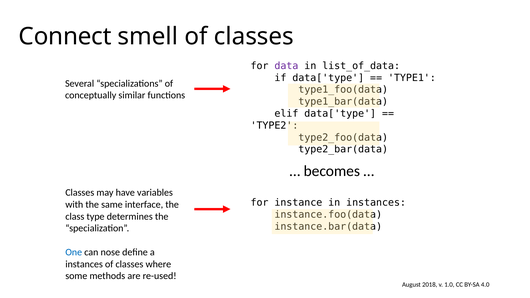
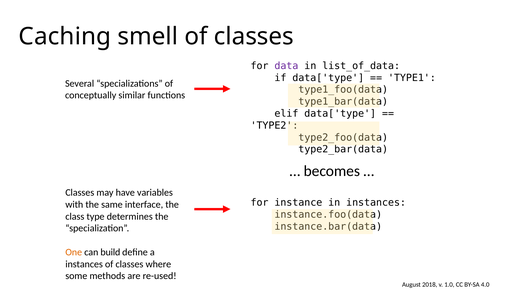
Connect: Connect -> Caching
One colour: blue -> orange
nose: nose -> build
